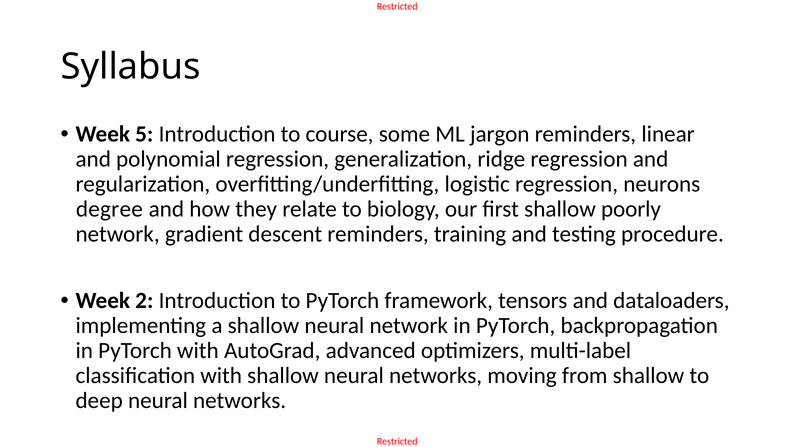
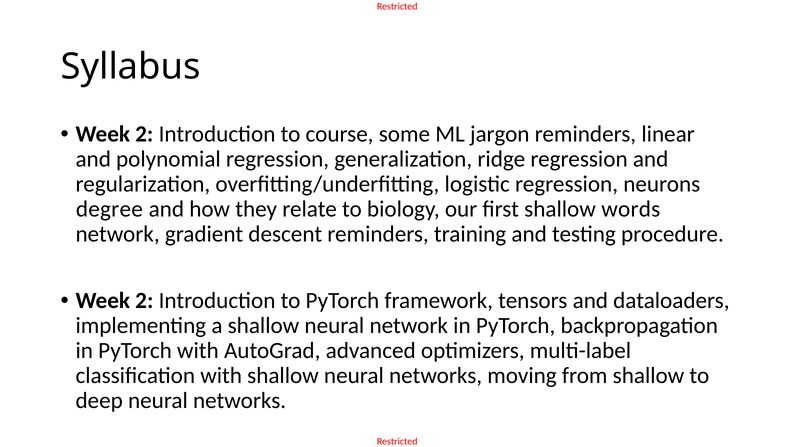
5 at (144, 134): 5 -> 2
poorly: poorly -> words
